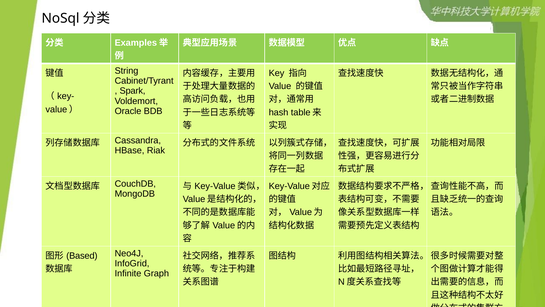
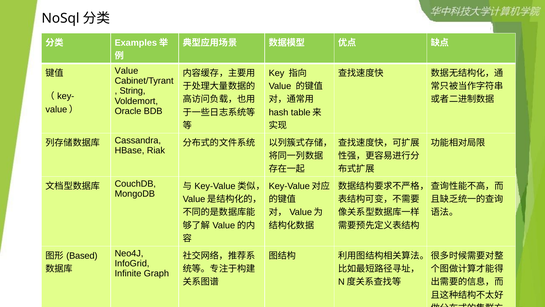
String at (127, 71): String -> Value
Spark: Spark -> String
